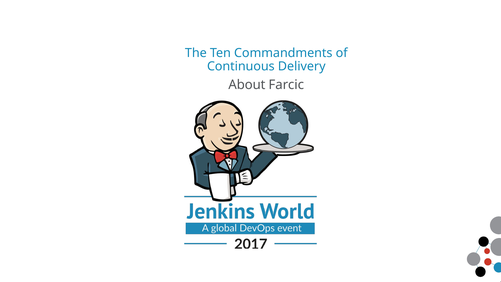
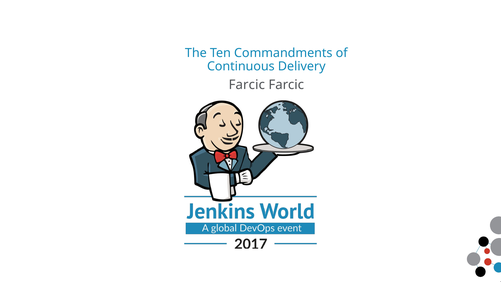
About at (247, 85): About -> Farcic
